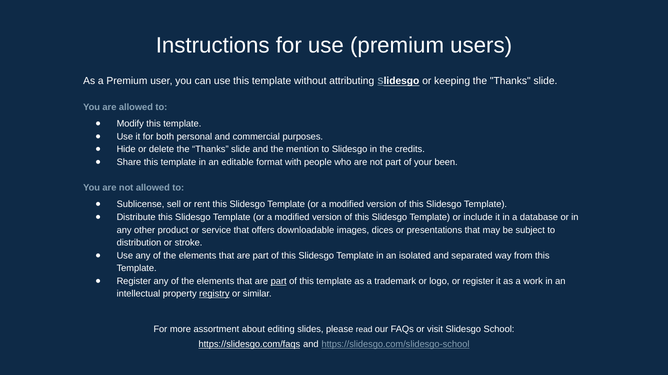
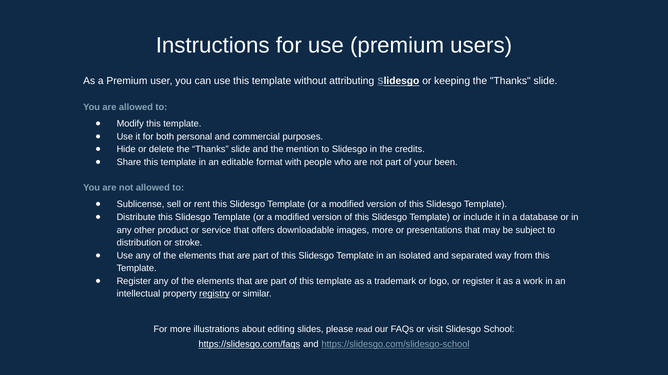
images dices: dices -> more
part at (279, 282) underline: present -> none
assortment: assortment -> illustrations
